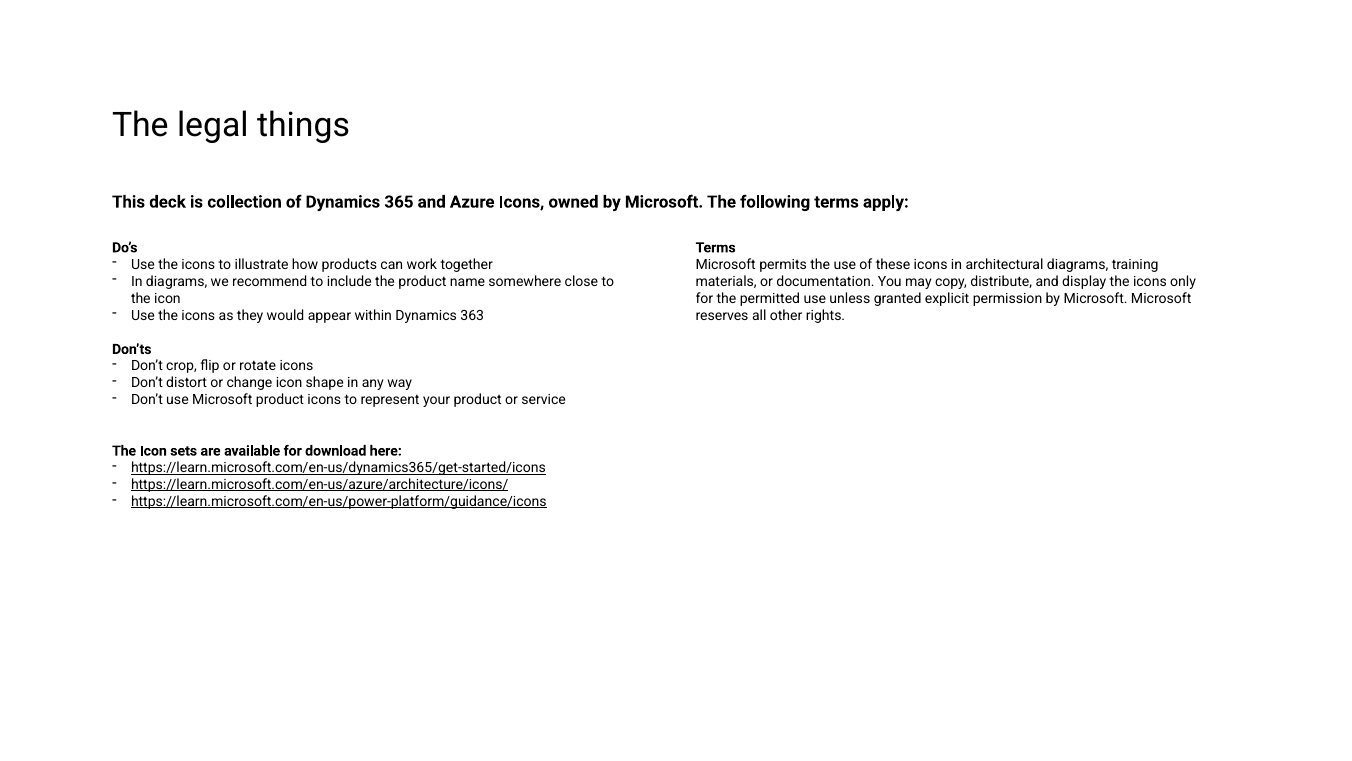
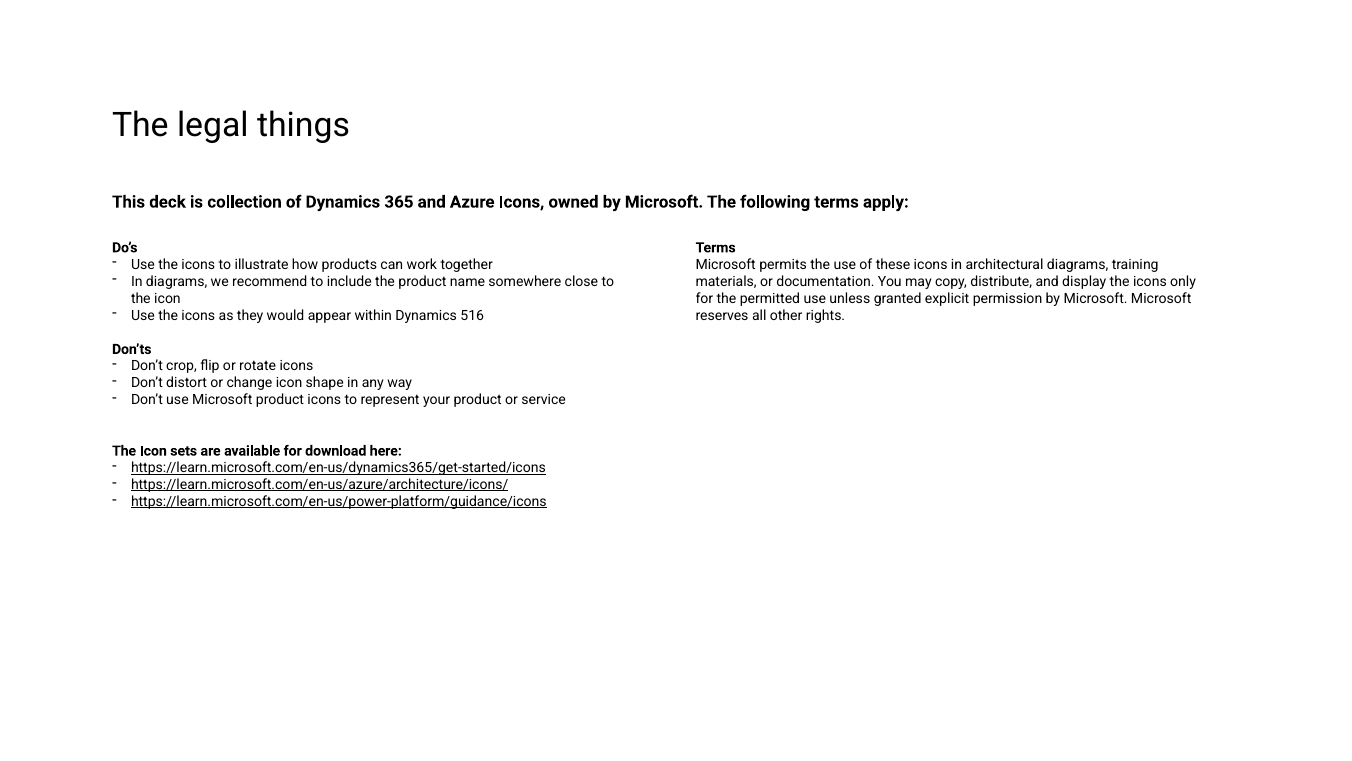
363: 363 -> 516
